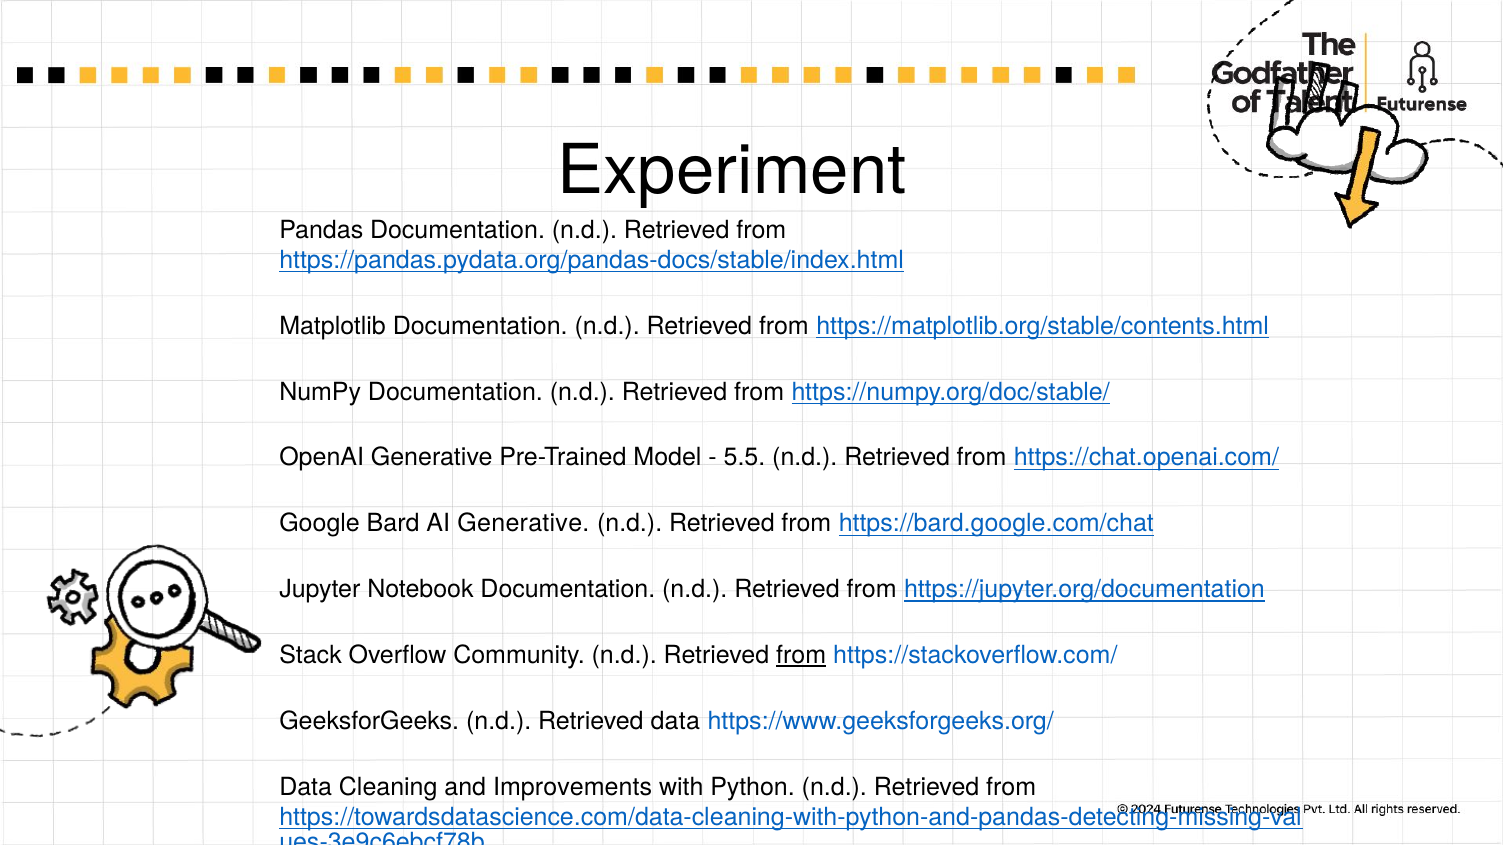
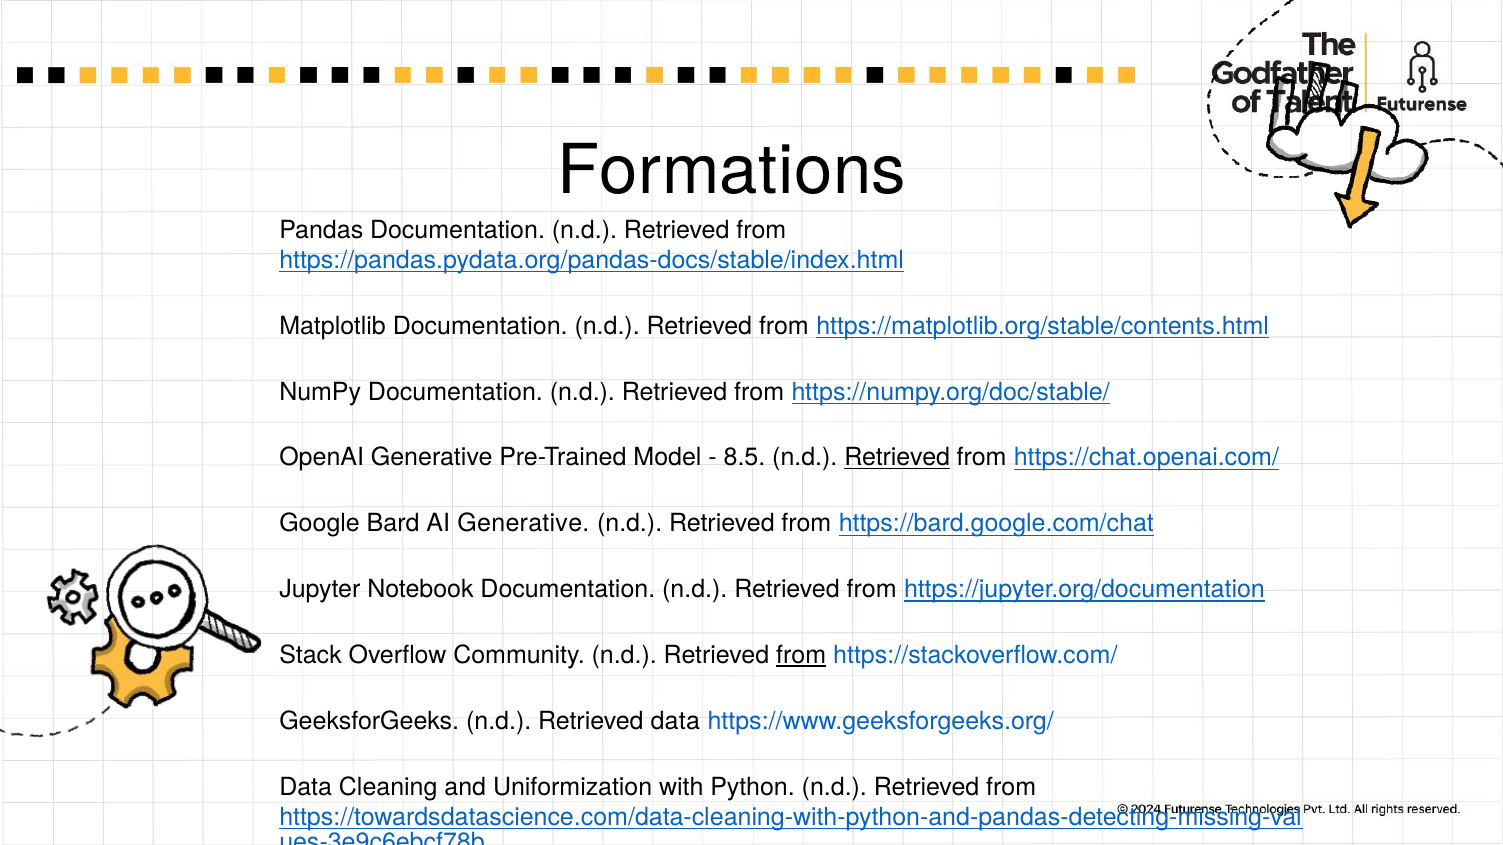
Experiment: Experiment -> Formations
5.5: 5.5 -> 8.5
Retrieved at (897, 458) underline: none -> present
Improvements: Improvements -> Uniformization
